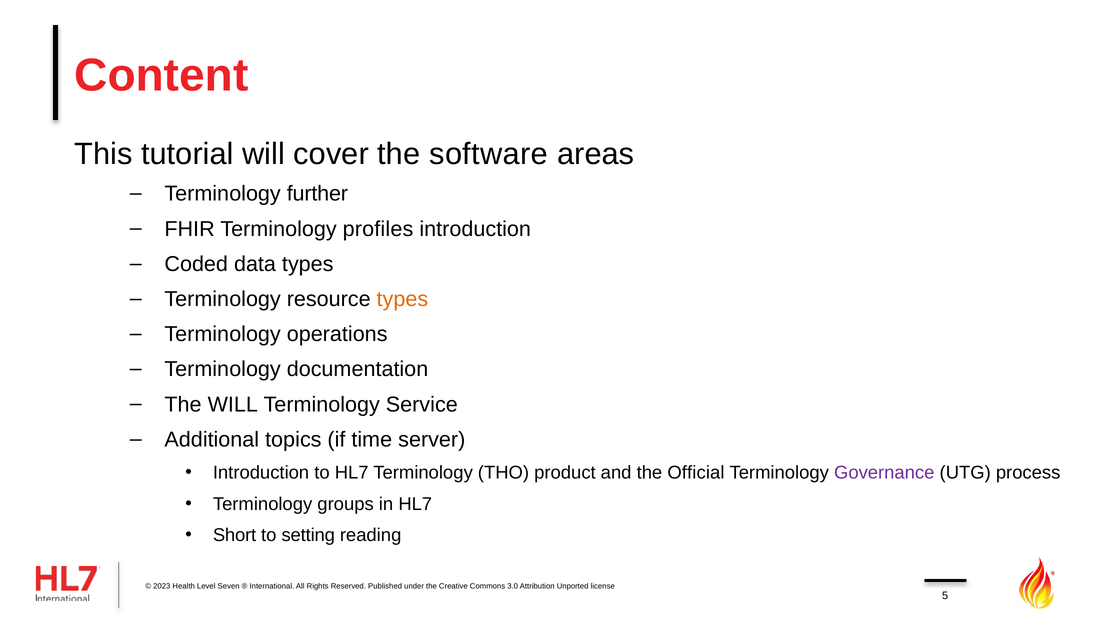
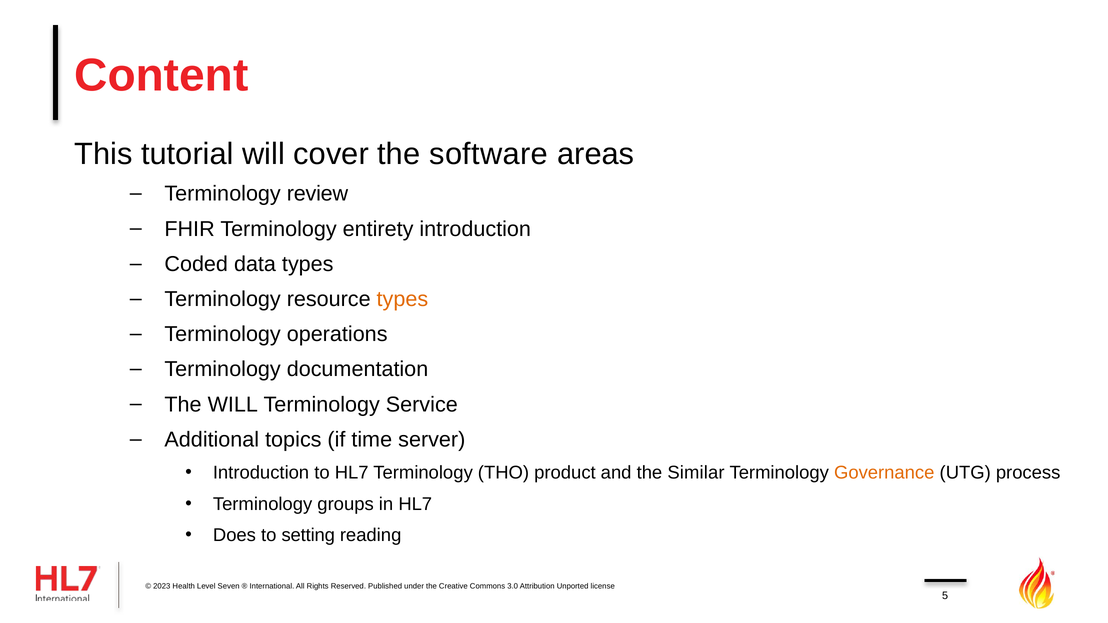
further: further -> review
profiles: profiles -> entirety
Official: Official -> Similar
Governance colour: purple -> orange
Short: Short -> Does
